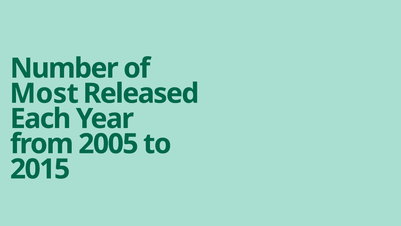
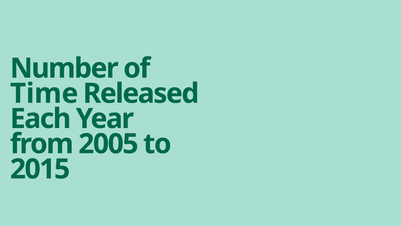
Most: Most -> Time
